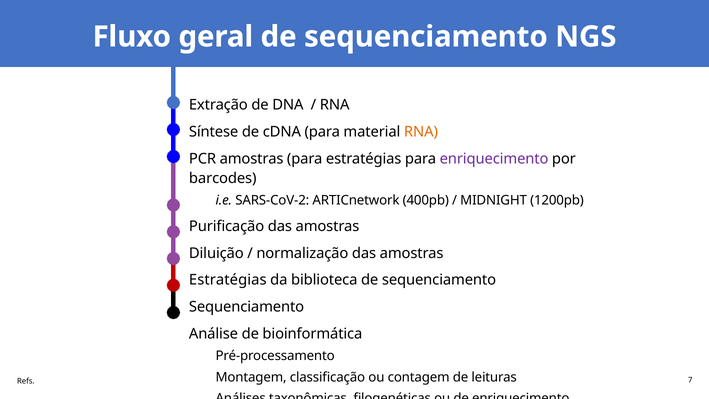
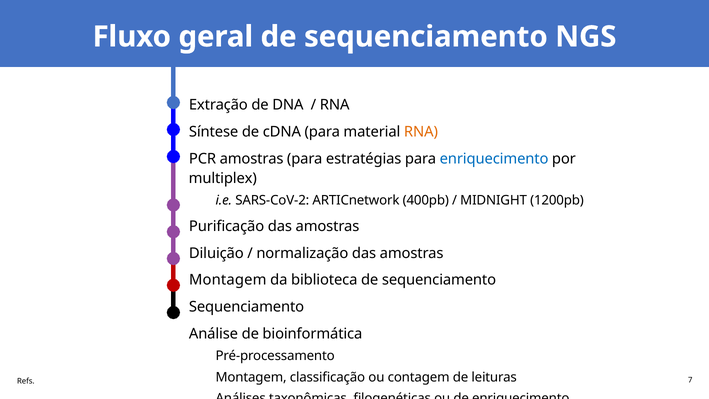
enriquecimento at (494, 159) colour: purple -> blue
barcodes: barcodes -> multiplex
Estratégias at (228, 280): Estratégias -> Montagem
